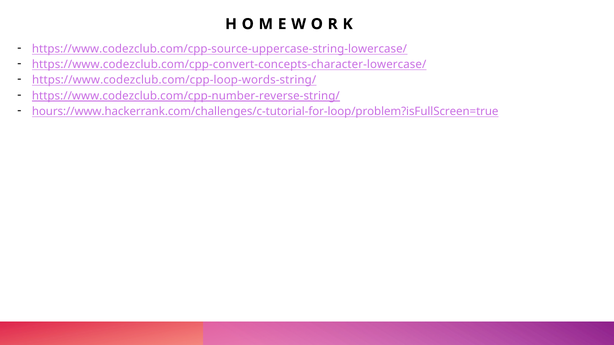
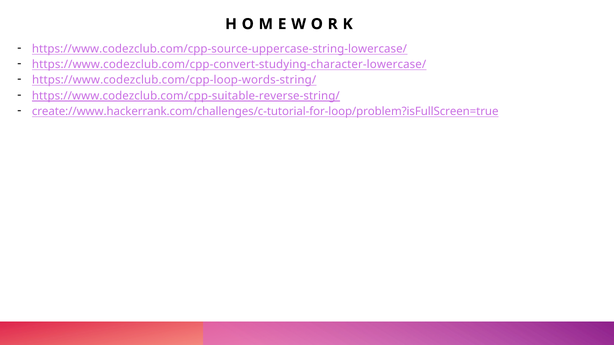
https://www.codezclub.com/cpp-convert-concepts-character-lowercase/: https://www.codezclub.com/cpp-convert-concepts-character-lowercase/ -> https://www.codezclub.com/cpp-convert-studying-character-lowercase/
https://www.codezclub.com/cpp-number-reverse-string/: https://www.codezclub.com/cpp-number-reverse-string/ -> https://www.codezclub.com/cpp-suitable-reverse-string/
hours://www.hackerrank.com/challenges/c-tutorial-for-loop/problem?isFullScreen=true: hours://www.hackerrank.com/challenges/c-tutorial-for-loop/problem?isFullScreen=true -> create://www.hackerrank.com/challenges/c-tutorial-for-loop/problem?isFullScreen=true
